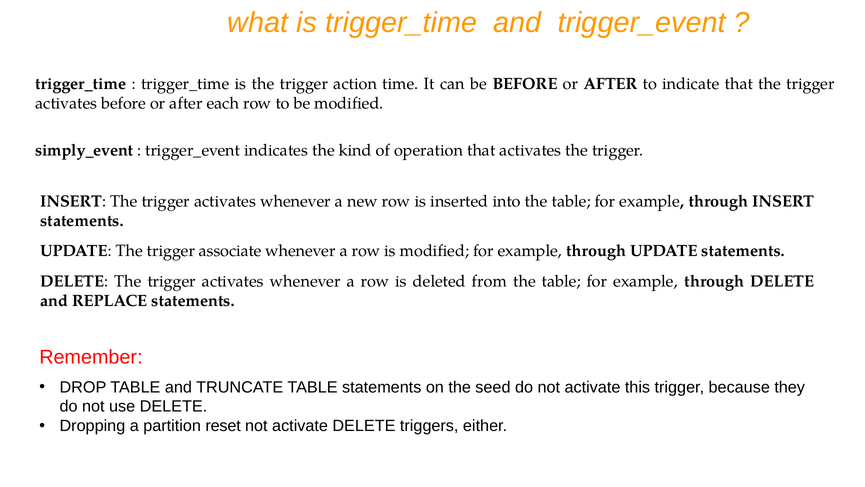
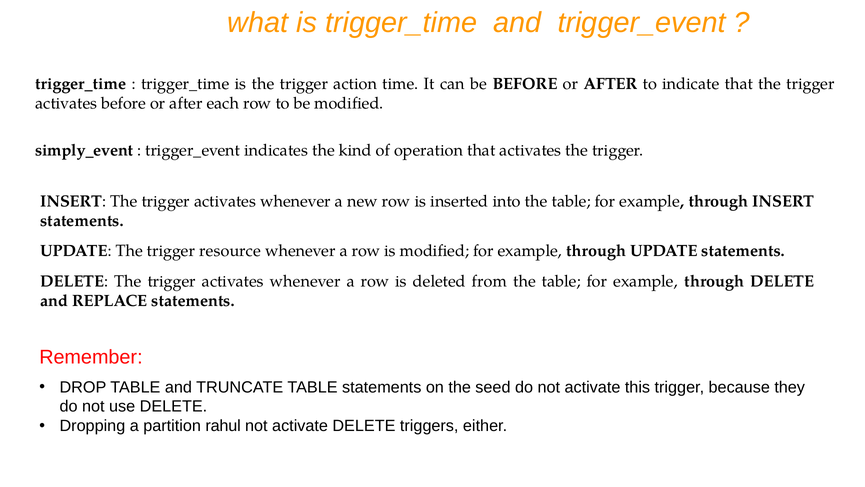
associate: associate -> resource
reset: reset -> rahul
